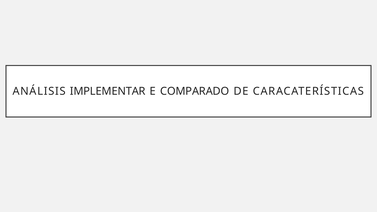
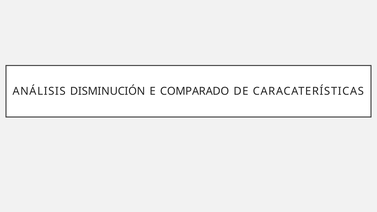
IMPLEMENTAR: IMPLEMENTAR -> DISMINUCIÓN
